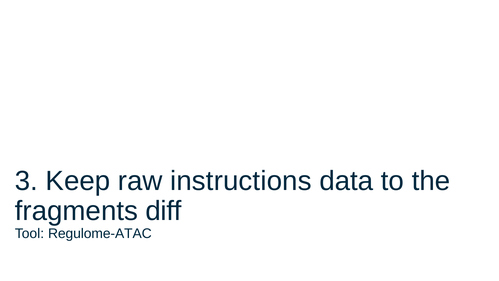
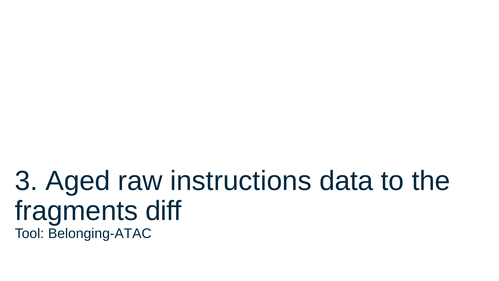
Keep: Keep -> Aged
Regulome-ATAC: Regulome-ATAC -> Belonging-ATAC
